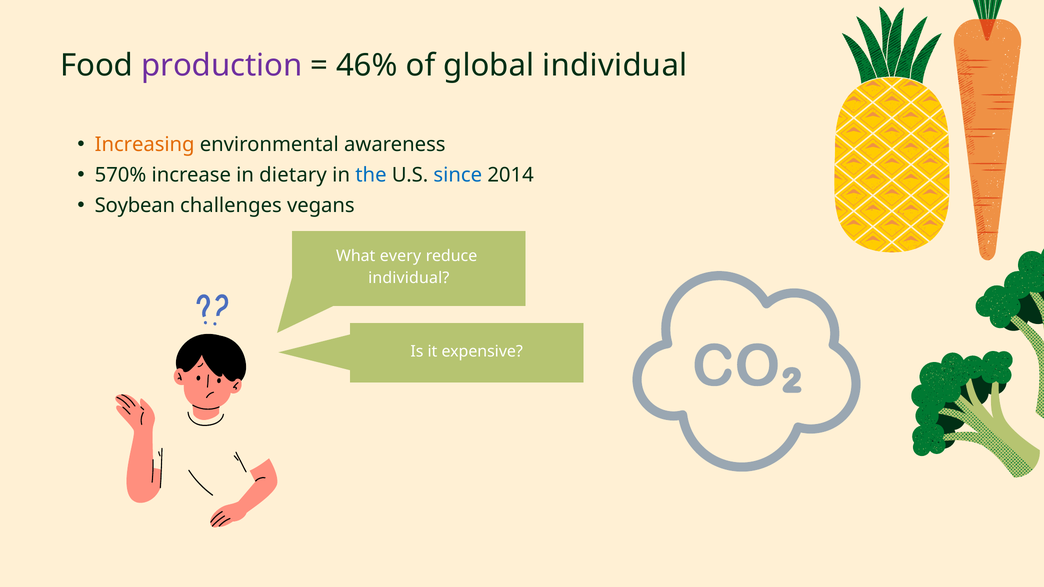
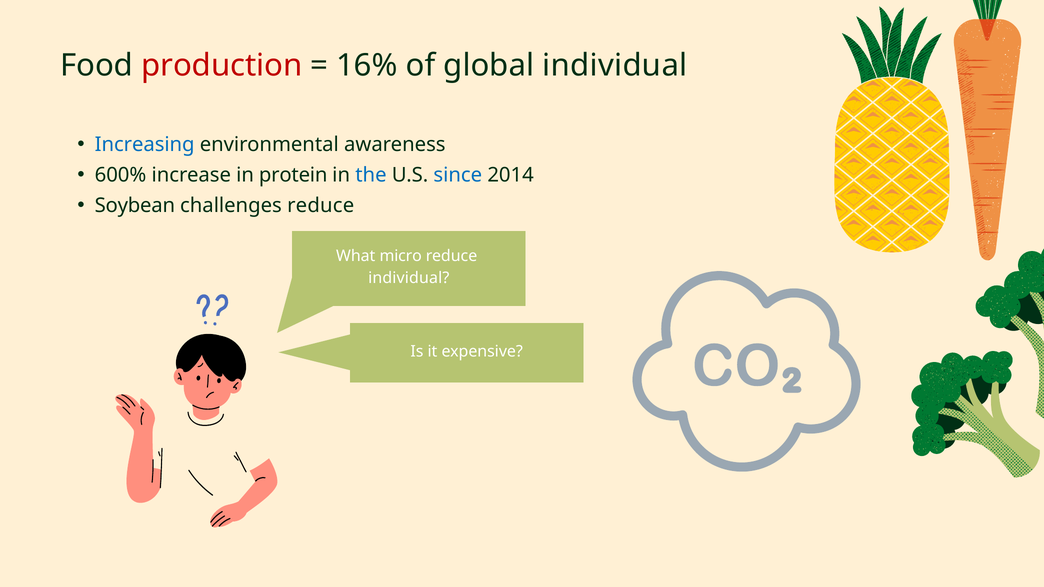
production colour: purple -> red
46%: 46% -> 16%
Increasing colour: orange -> blue
570%: 570% -> 600%
dietary: dietary -> protein
challenges vegans: vegans -> reduce
every: every -> micro
